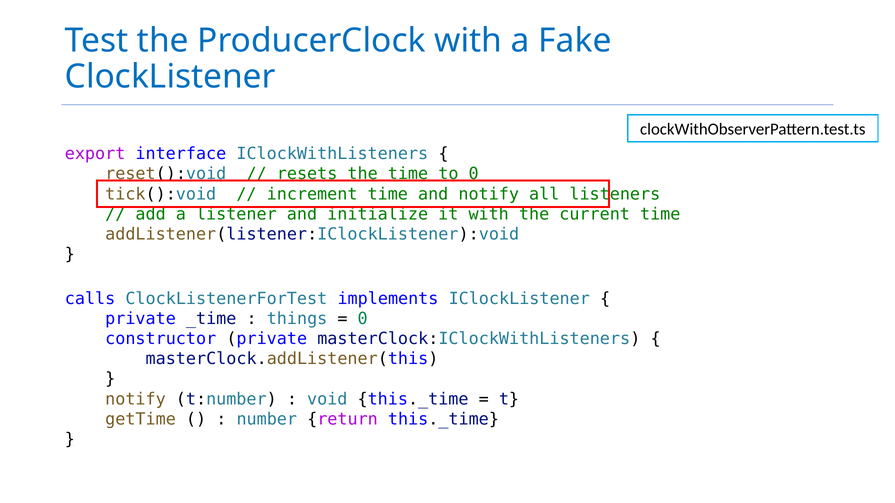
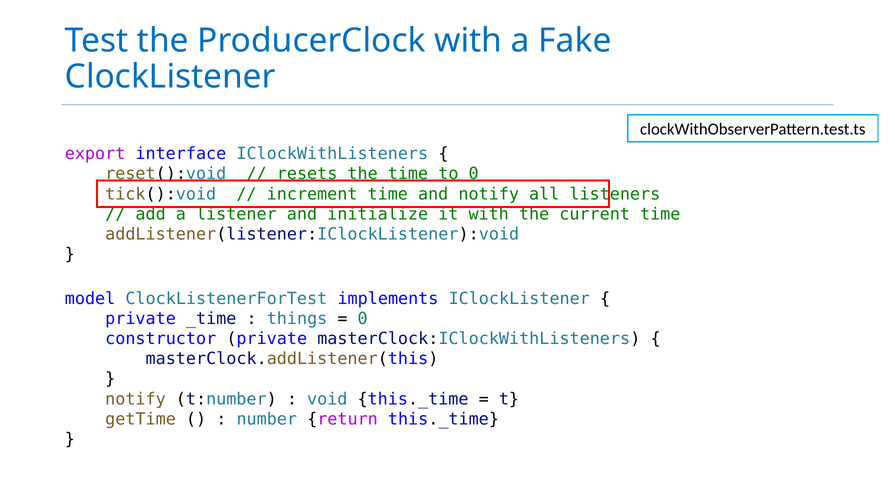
calls: calls -> model
